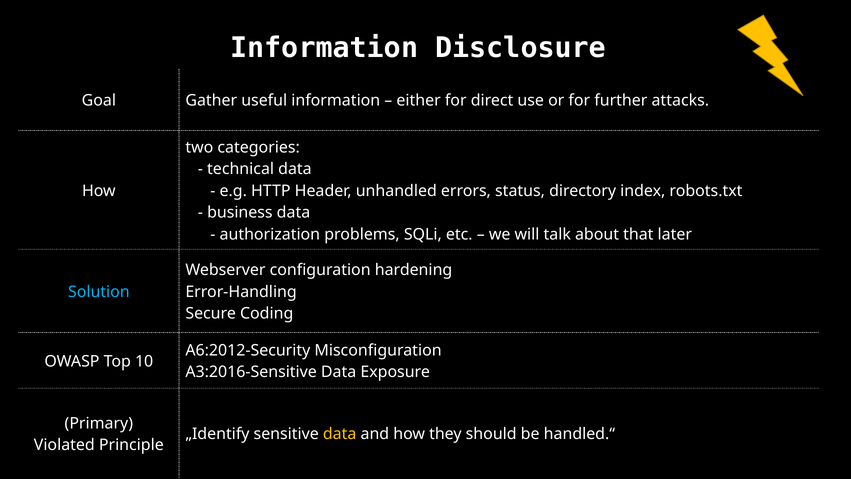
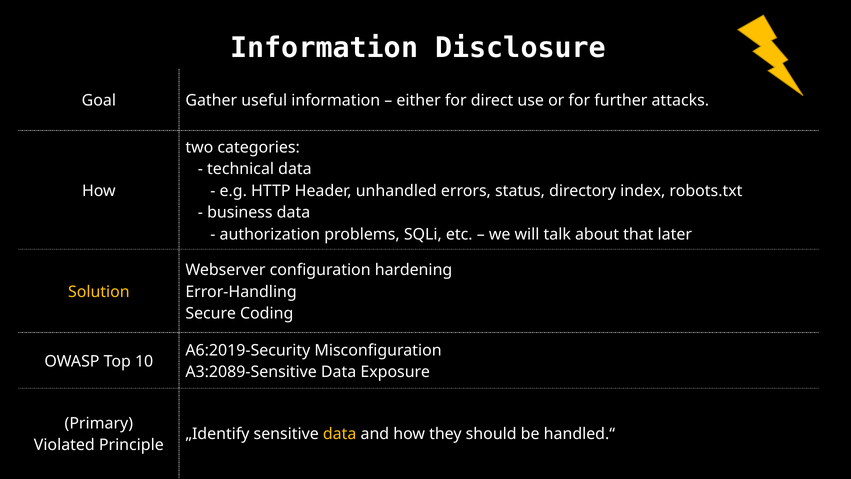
Solution colour: light blue -> yellow
A6:2012-Security: A6:2012-Security -> A6:2019-Security
A3:2016-Sensitive: A3:2016-Sensitive -> A3:2089-Sensitive
